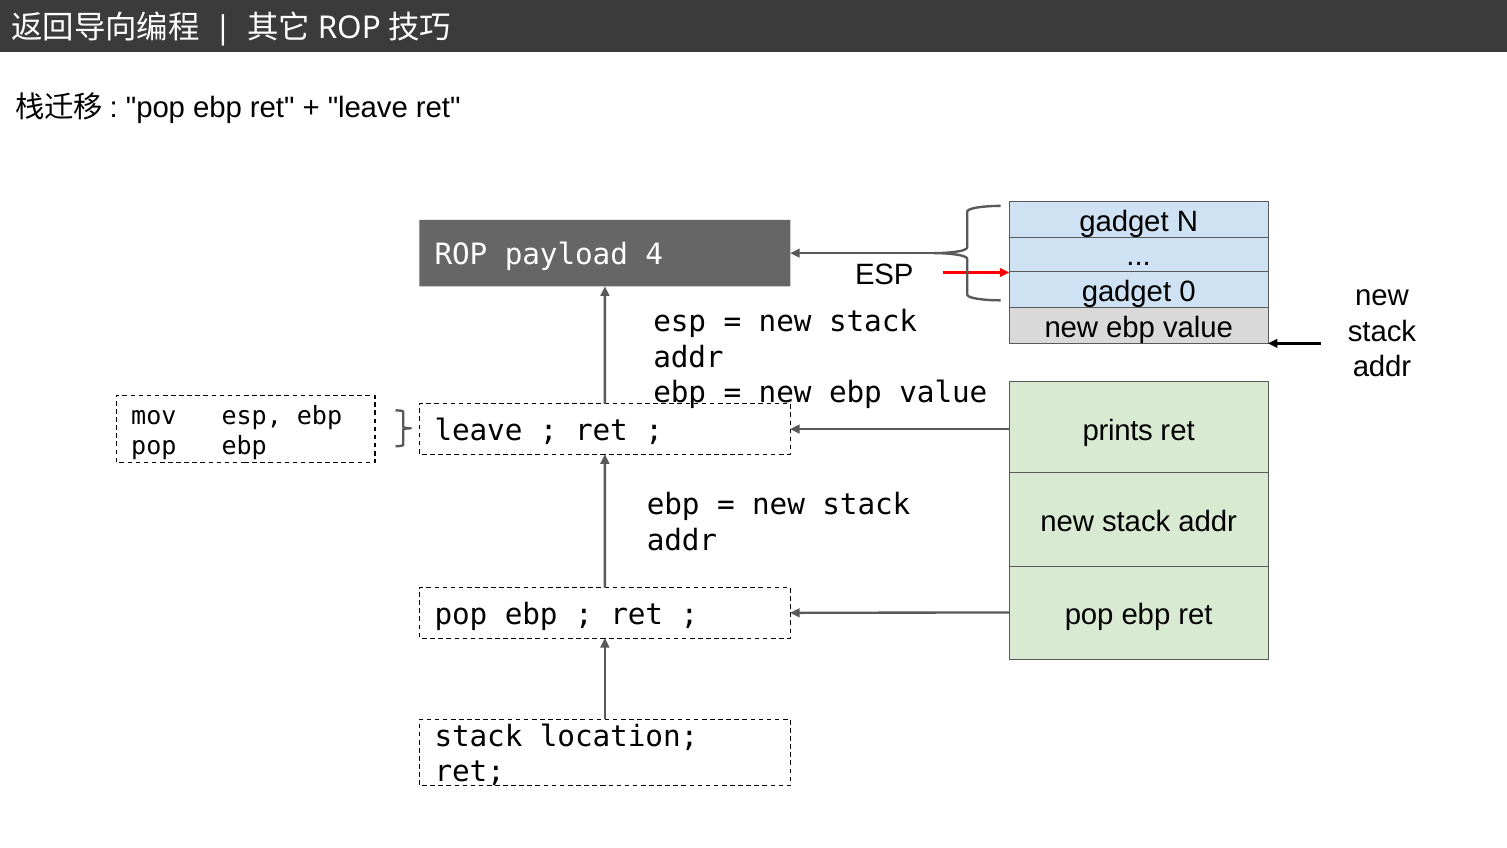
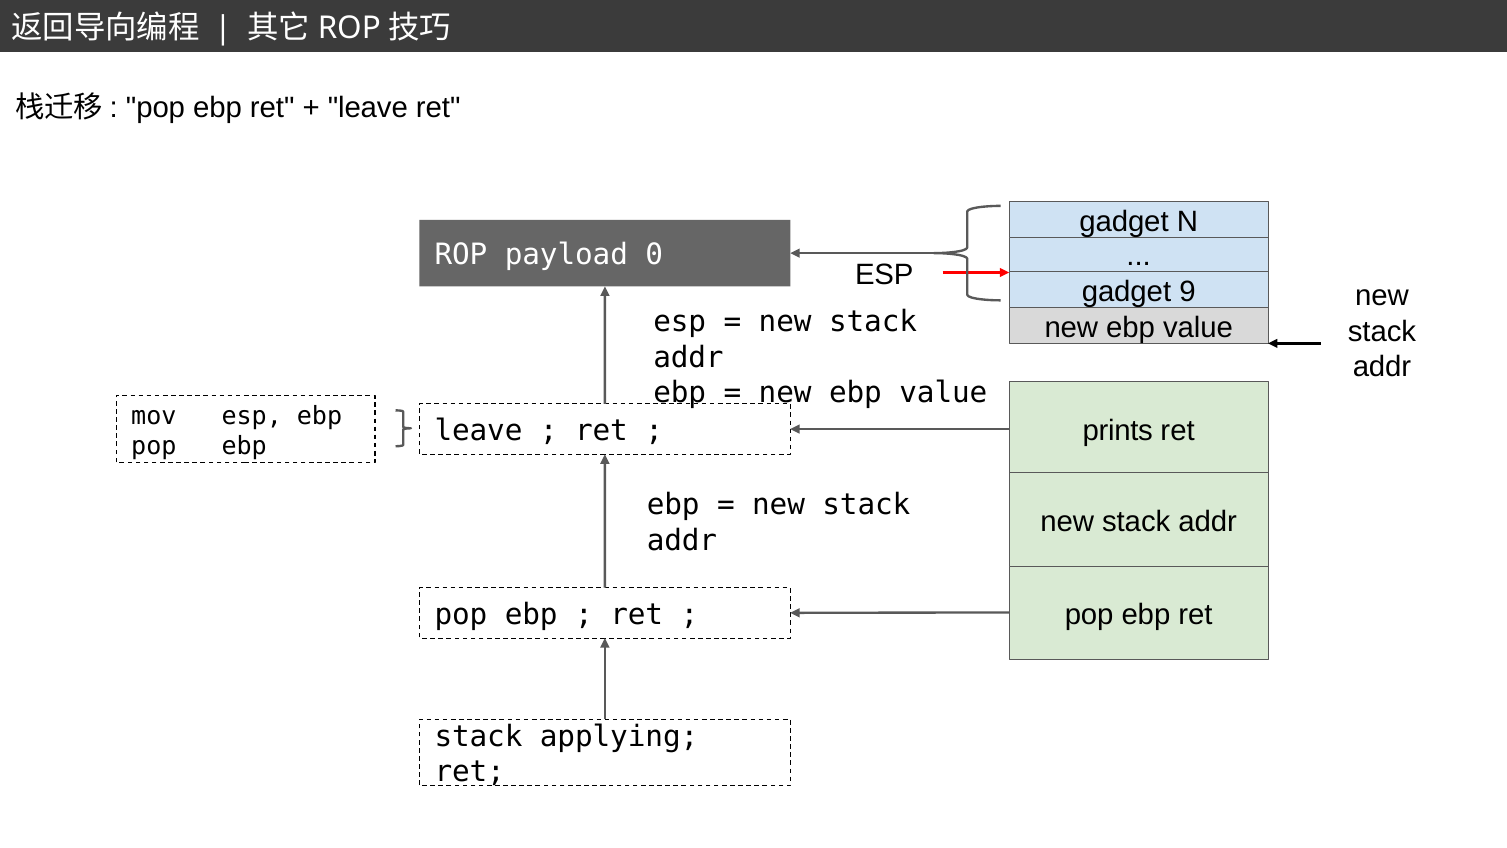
4: 4 -> 0
0: 0 -> 9
location: location -> applying
